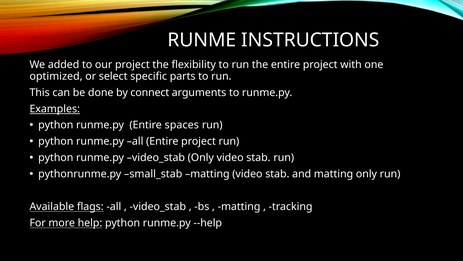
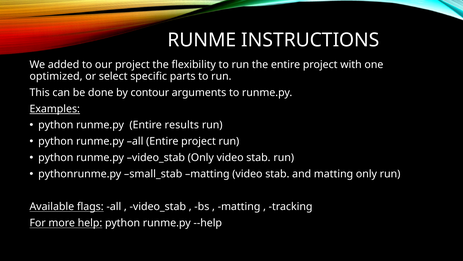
connect: connect -> contour
spaces: spaces -> results
